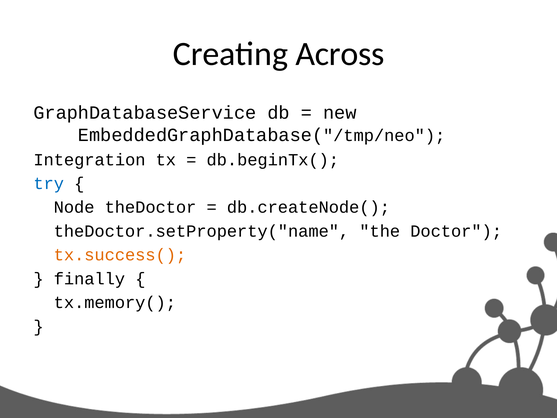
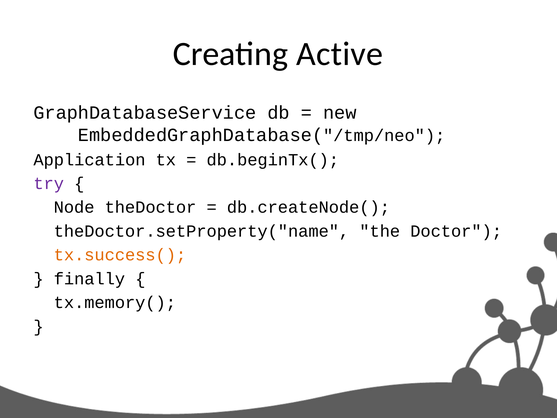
Across: Across -> Active
Integration: Integration -> Application
try colour: blue -> purple
